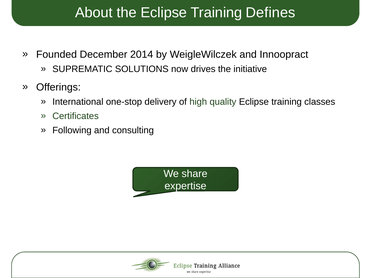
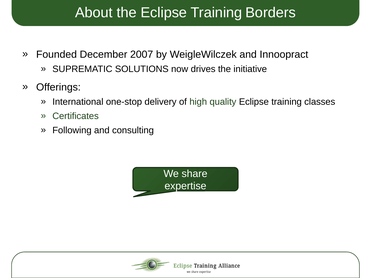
Defines: Defines -> Borders
2014: 2014 -> 2007
